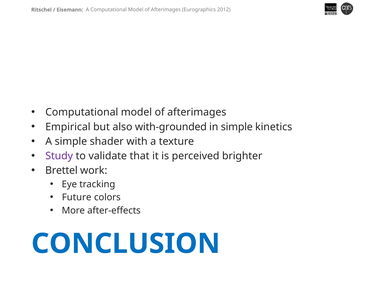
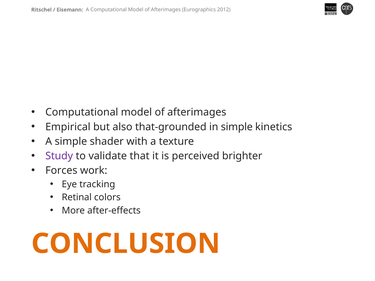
with-grounded: with-grounded -> that-grounded
Brettel: Brettel -> Forces
Future: Future -> Retinal
CONCLUSION colour: blue -> orange
